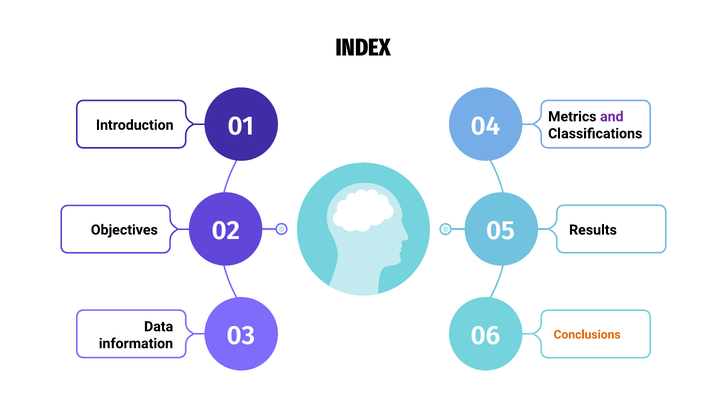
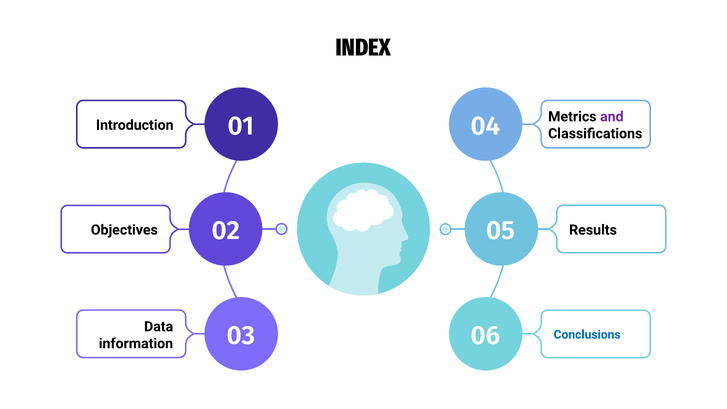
Conclusions colour: orange -> blue
